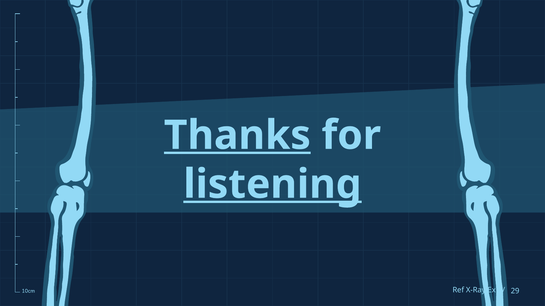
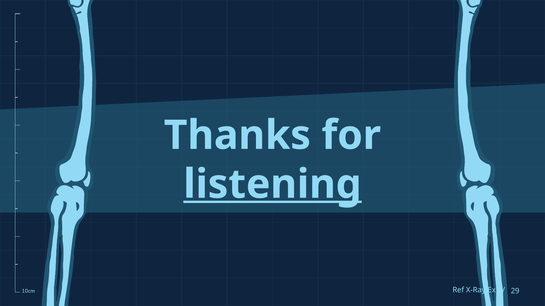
Thanks underline: present -> none
